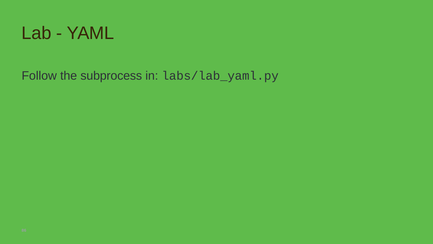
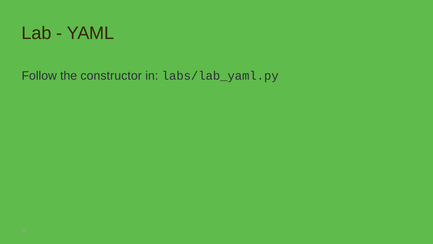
subprocess: subprocess -> constructor
